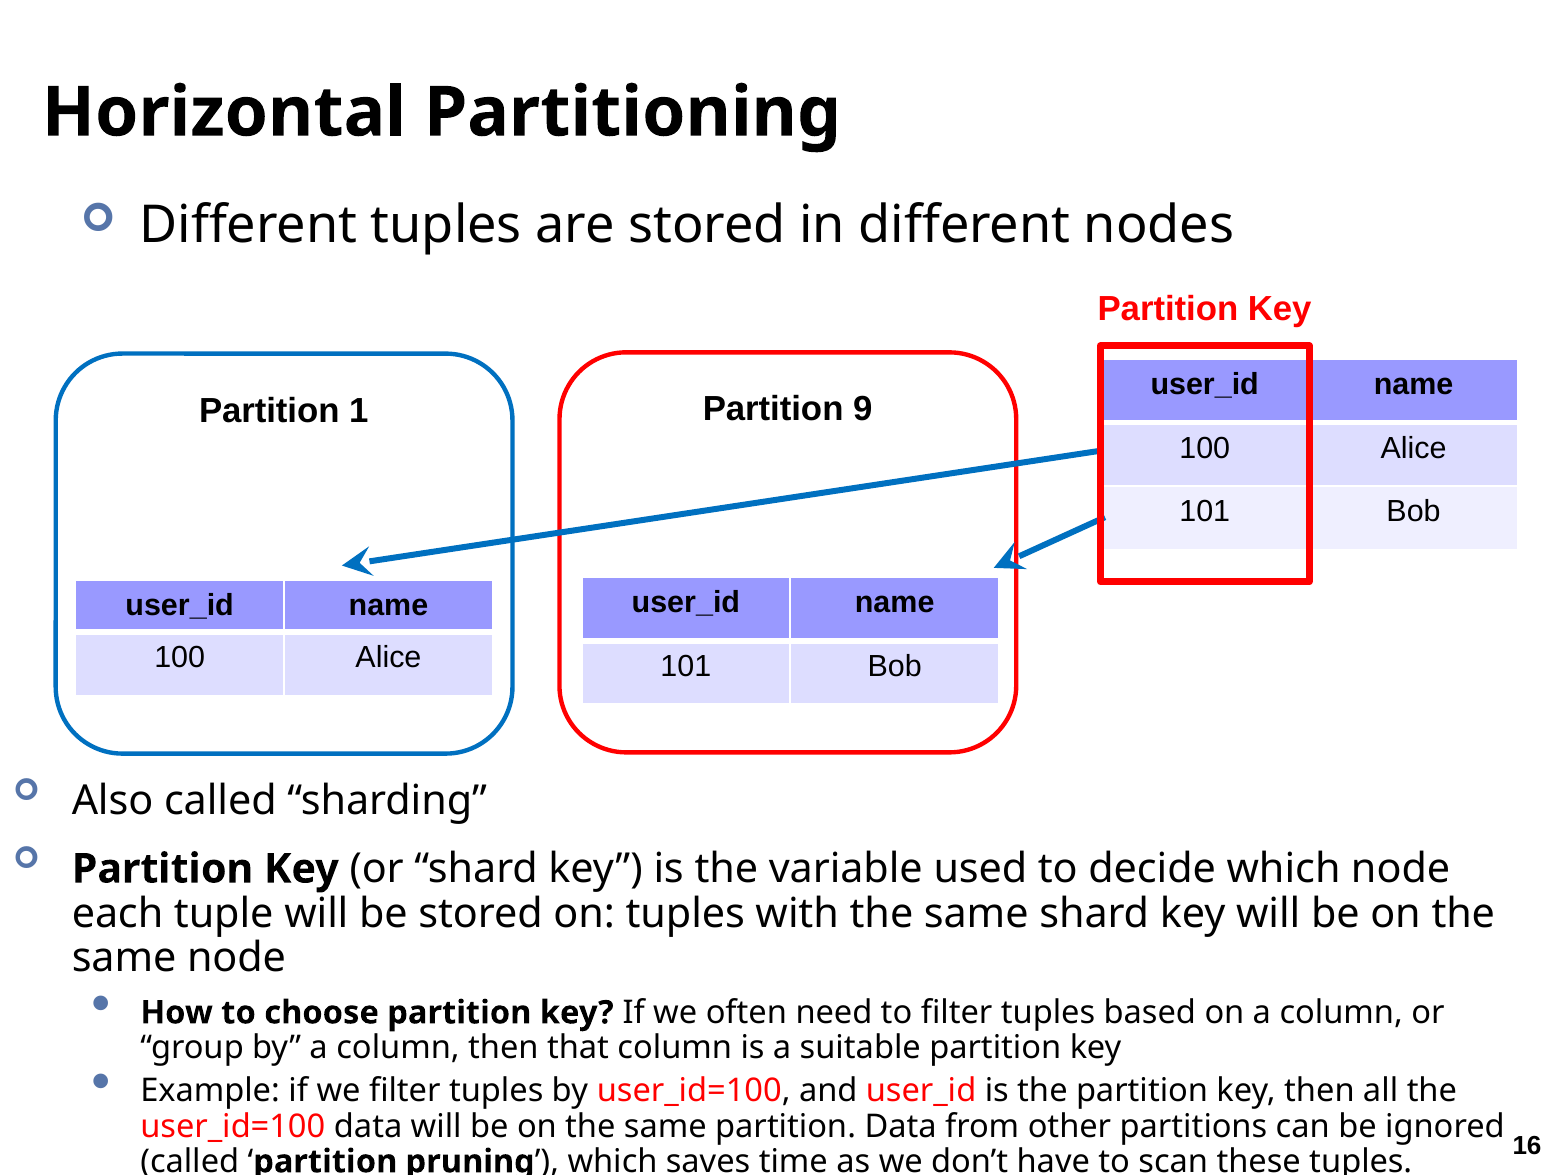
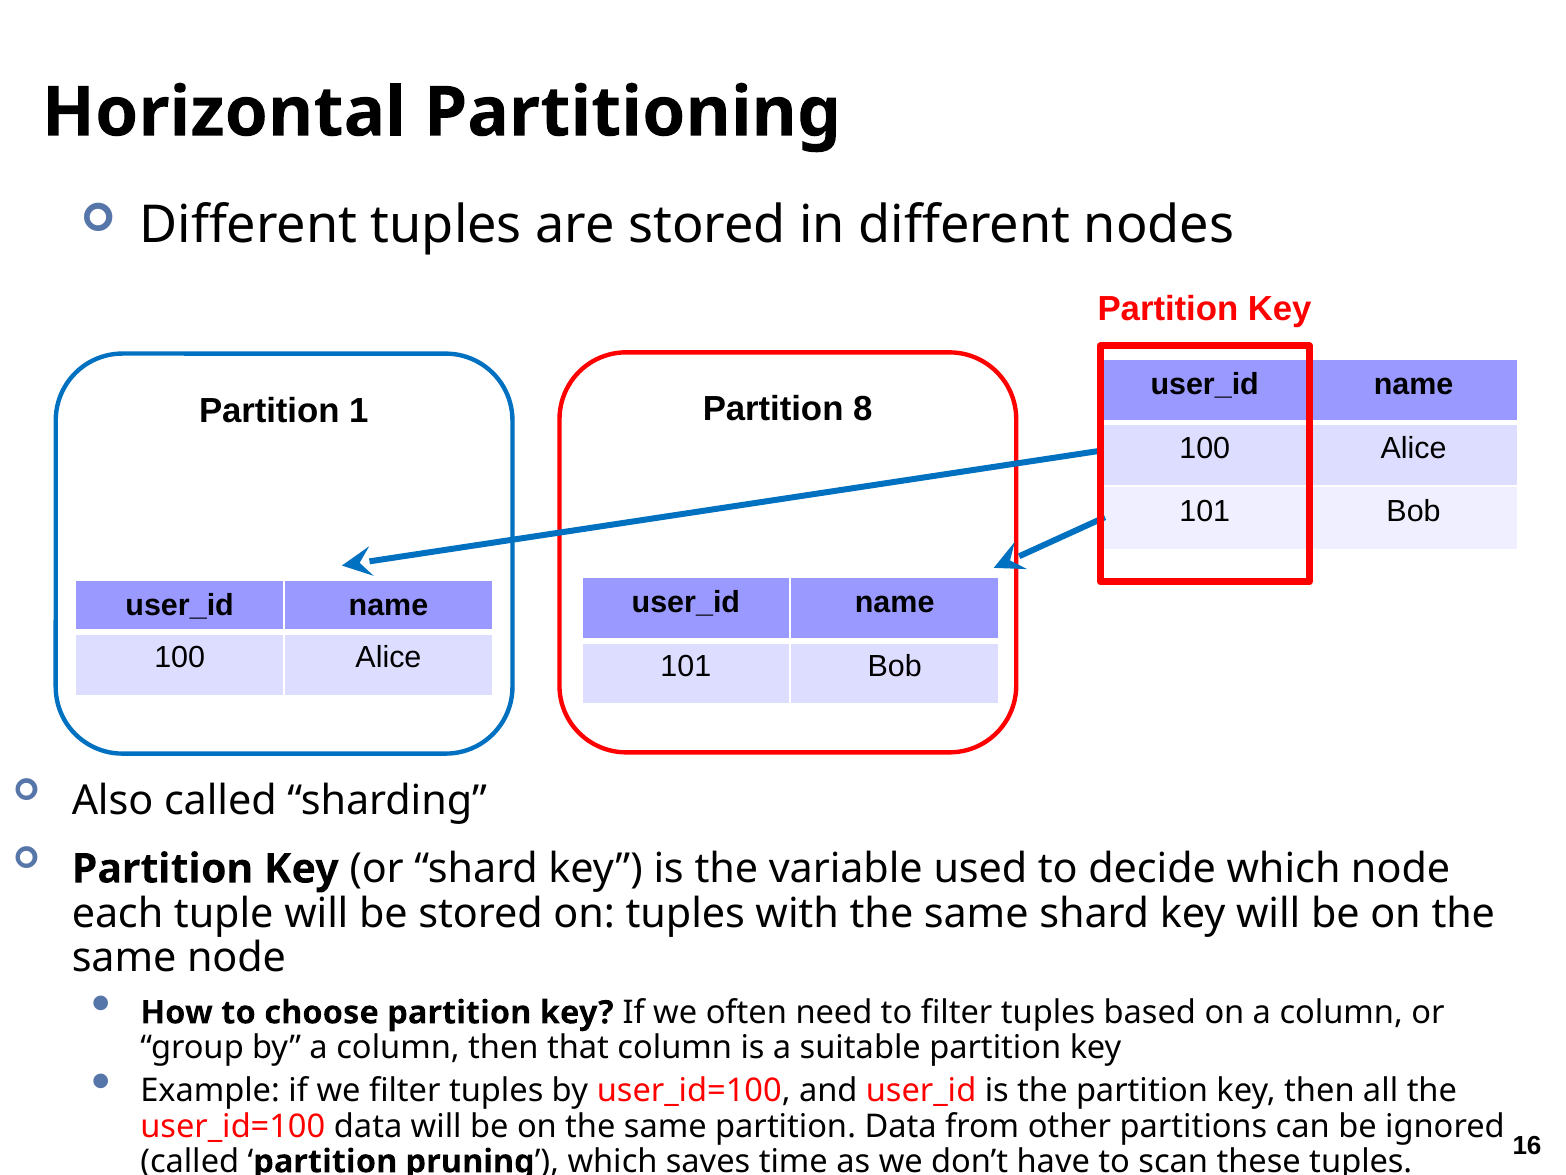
9: 9 -> 8
